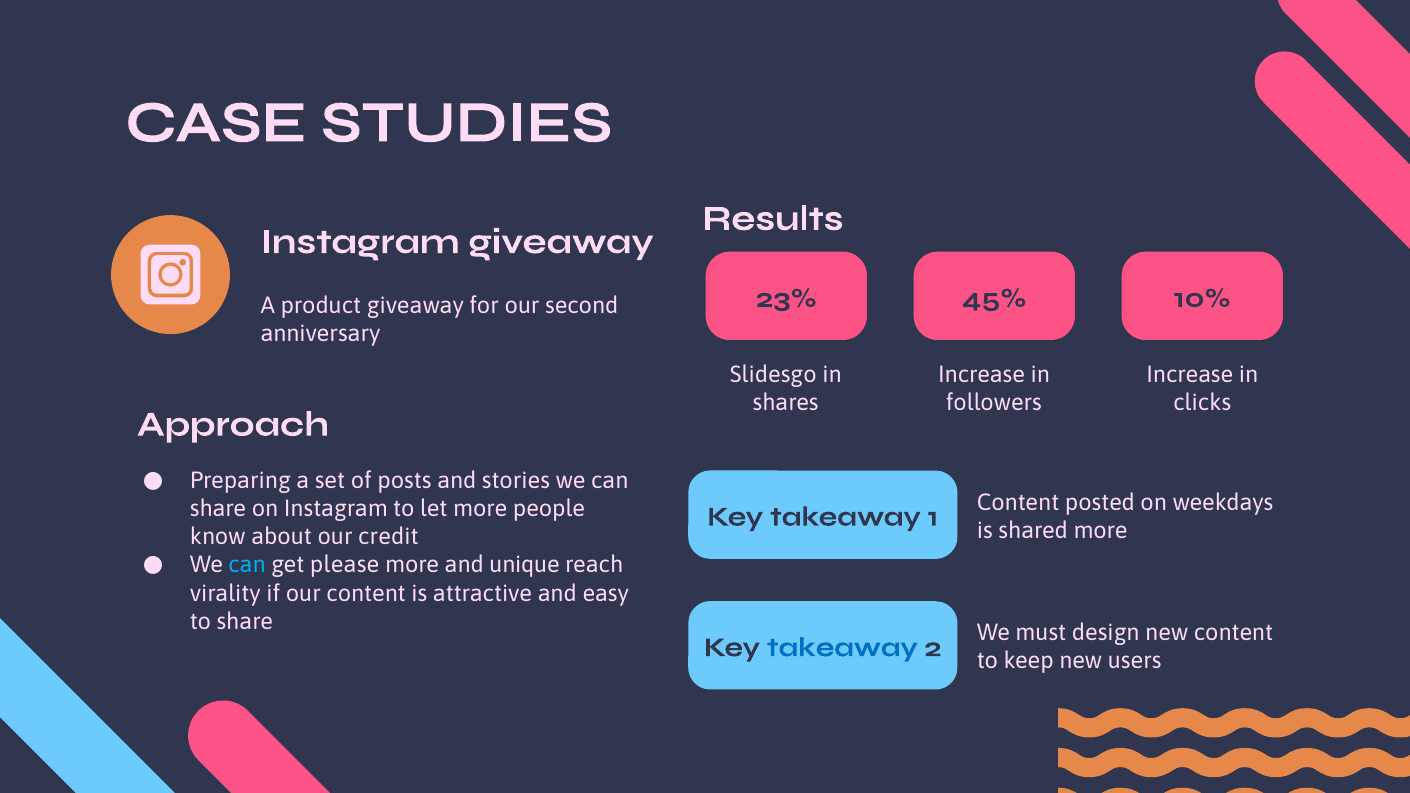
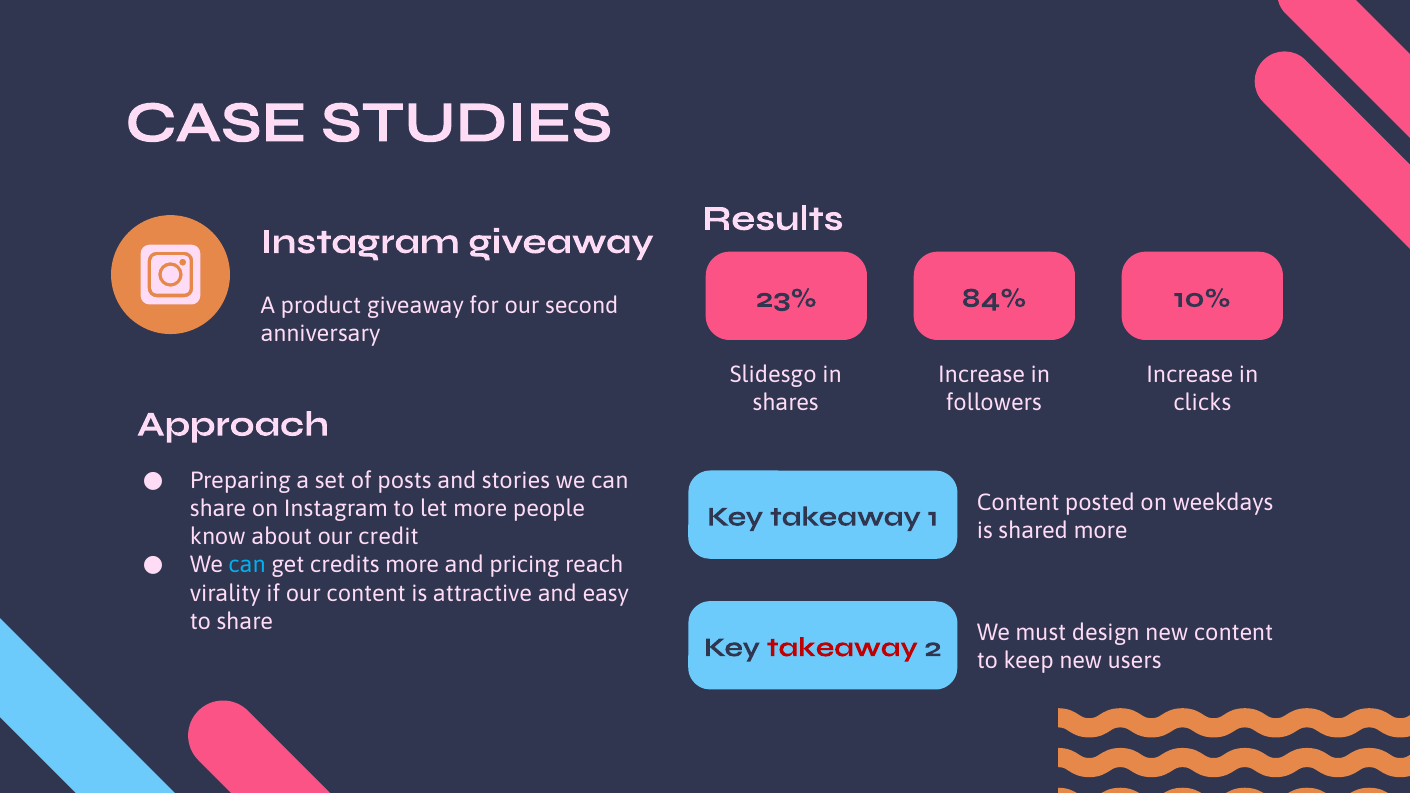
45%: 45% -> 84%
please: please -> credits
unique: unique -> pricing
takeaway at (842, 647) colour: blue -> red
